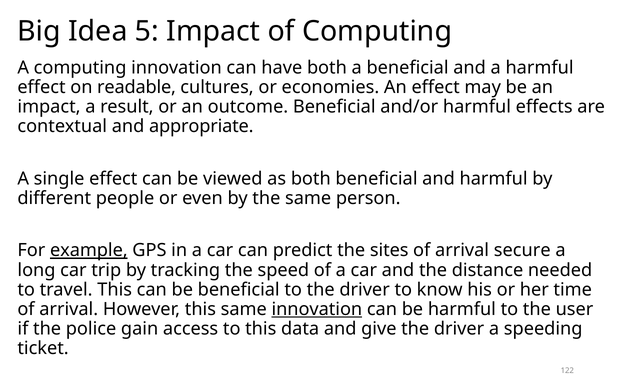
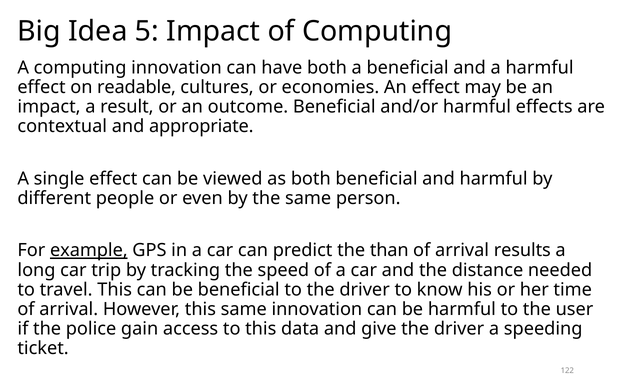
sites: sites -> than
secure: secure -> results
innovation at (317, 310) underline: present -> none
